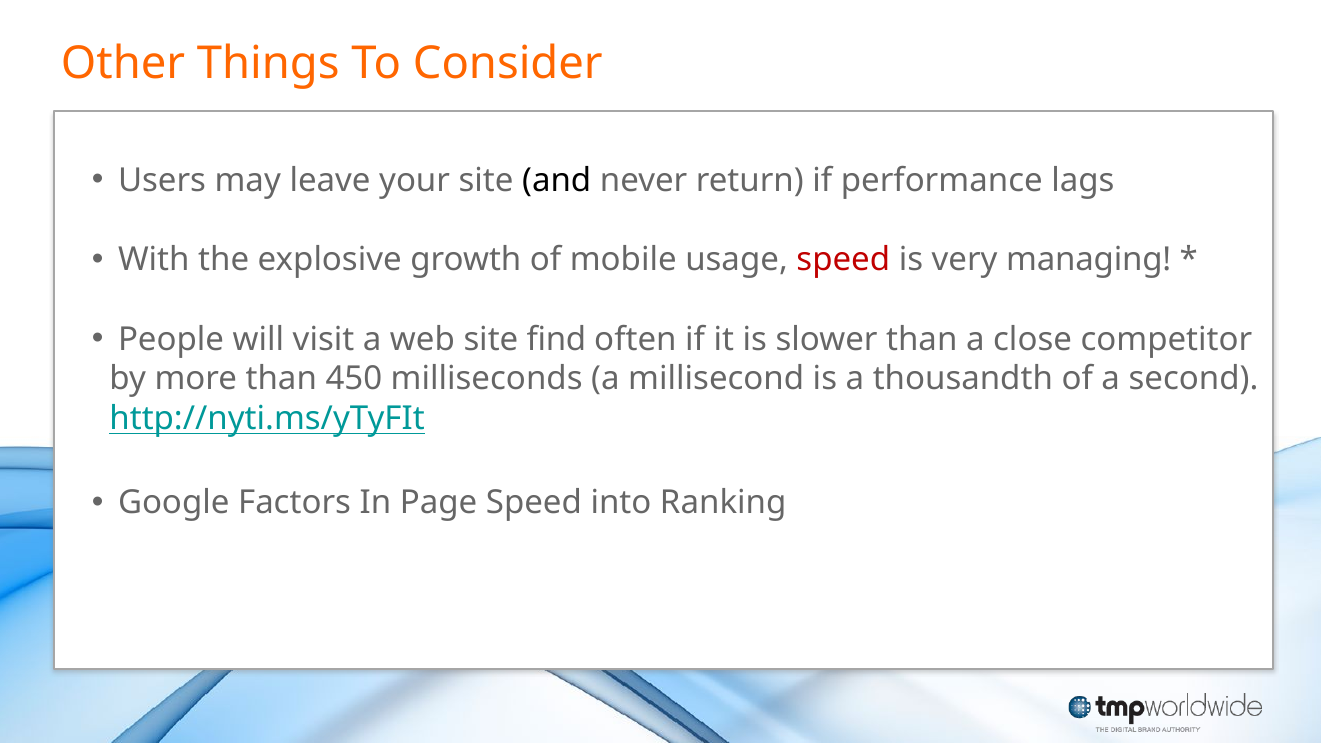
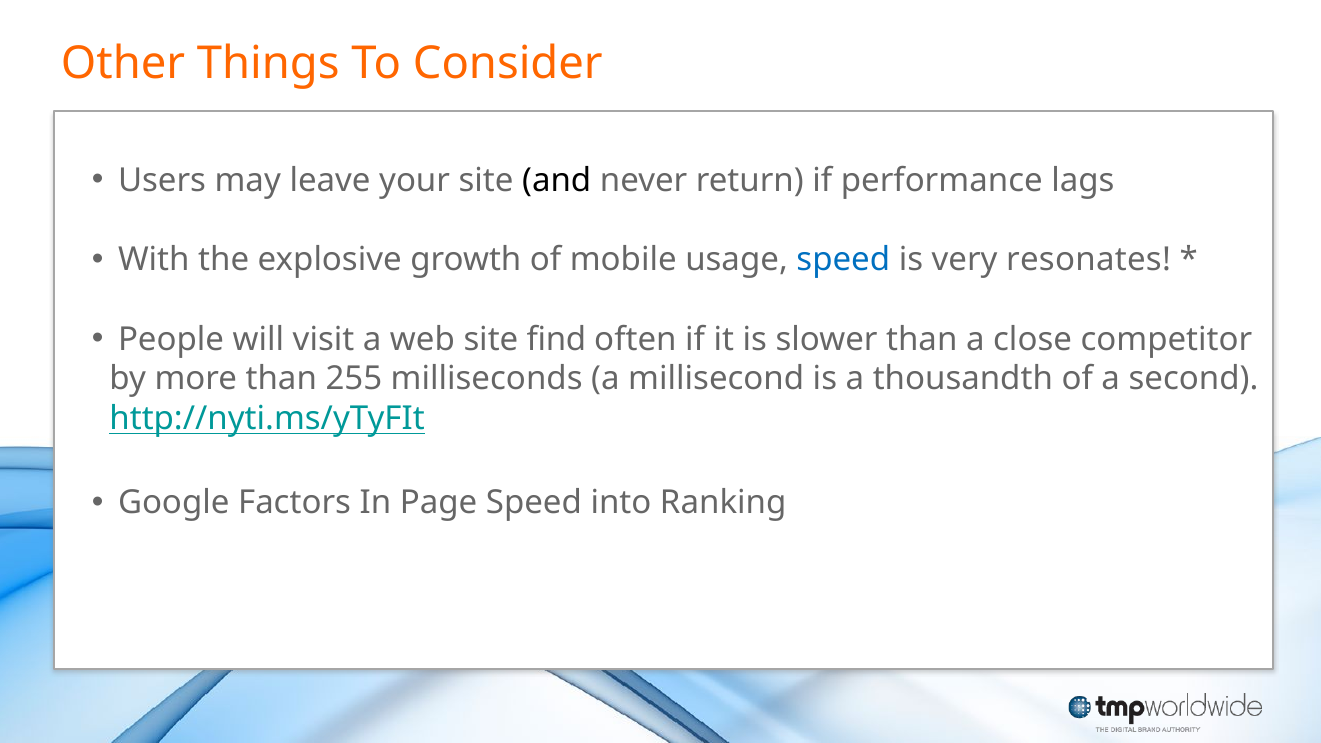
speed at (843, 260) colour: red -> blue
managing: managing -> resonates
450: 450 -> 255
